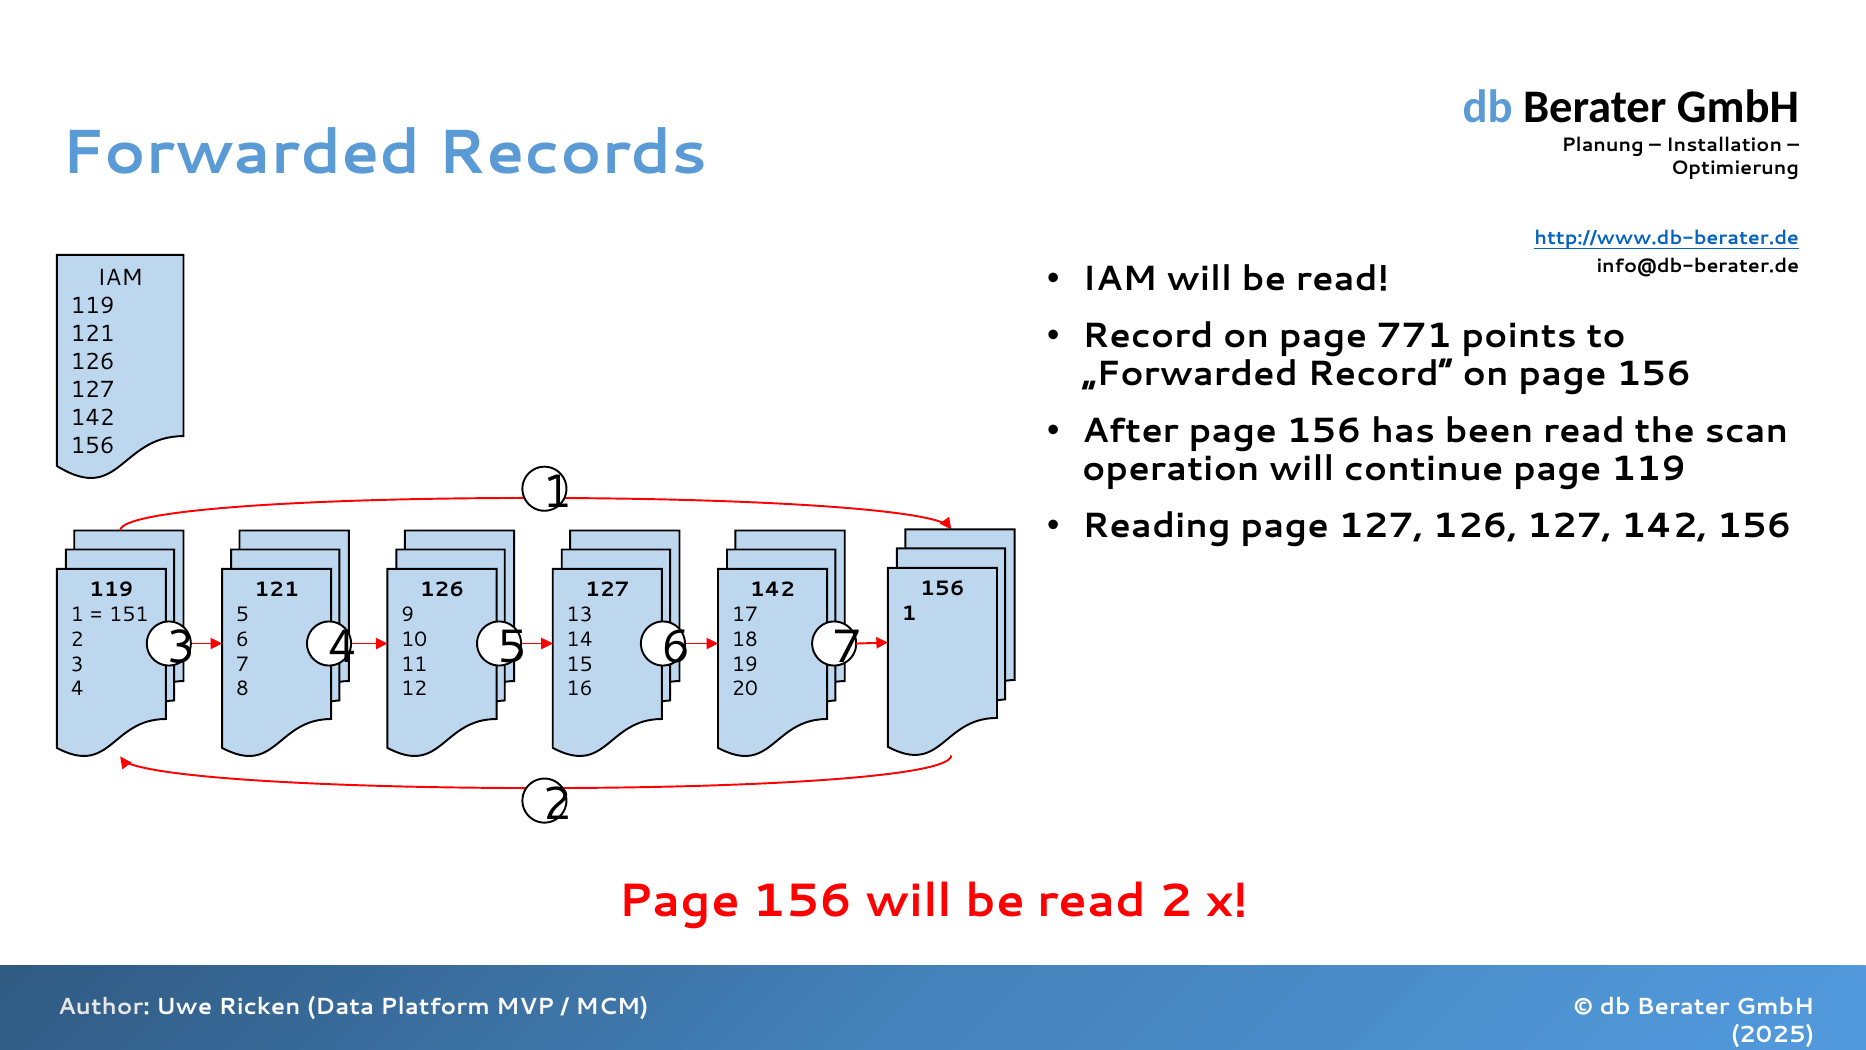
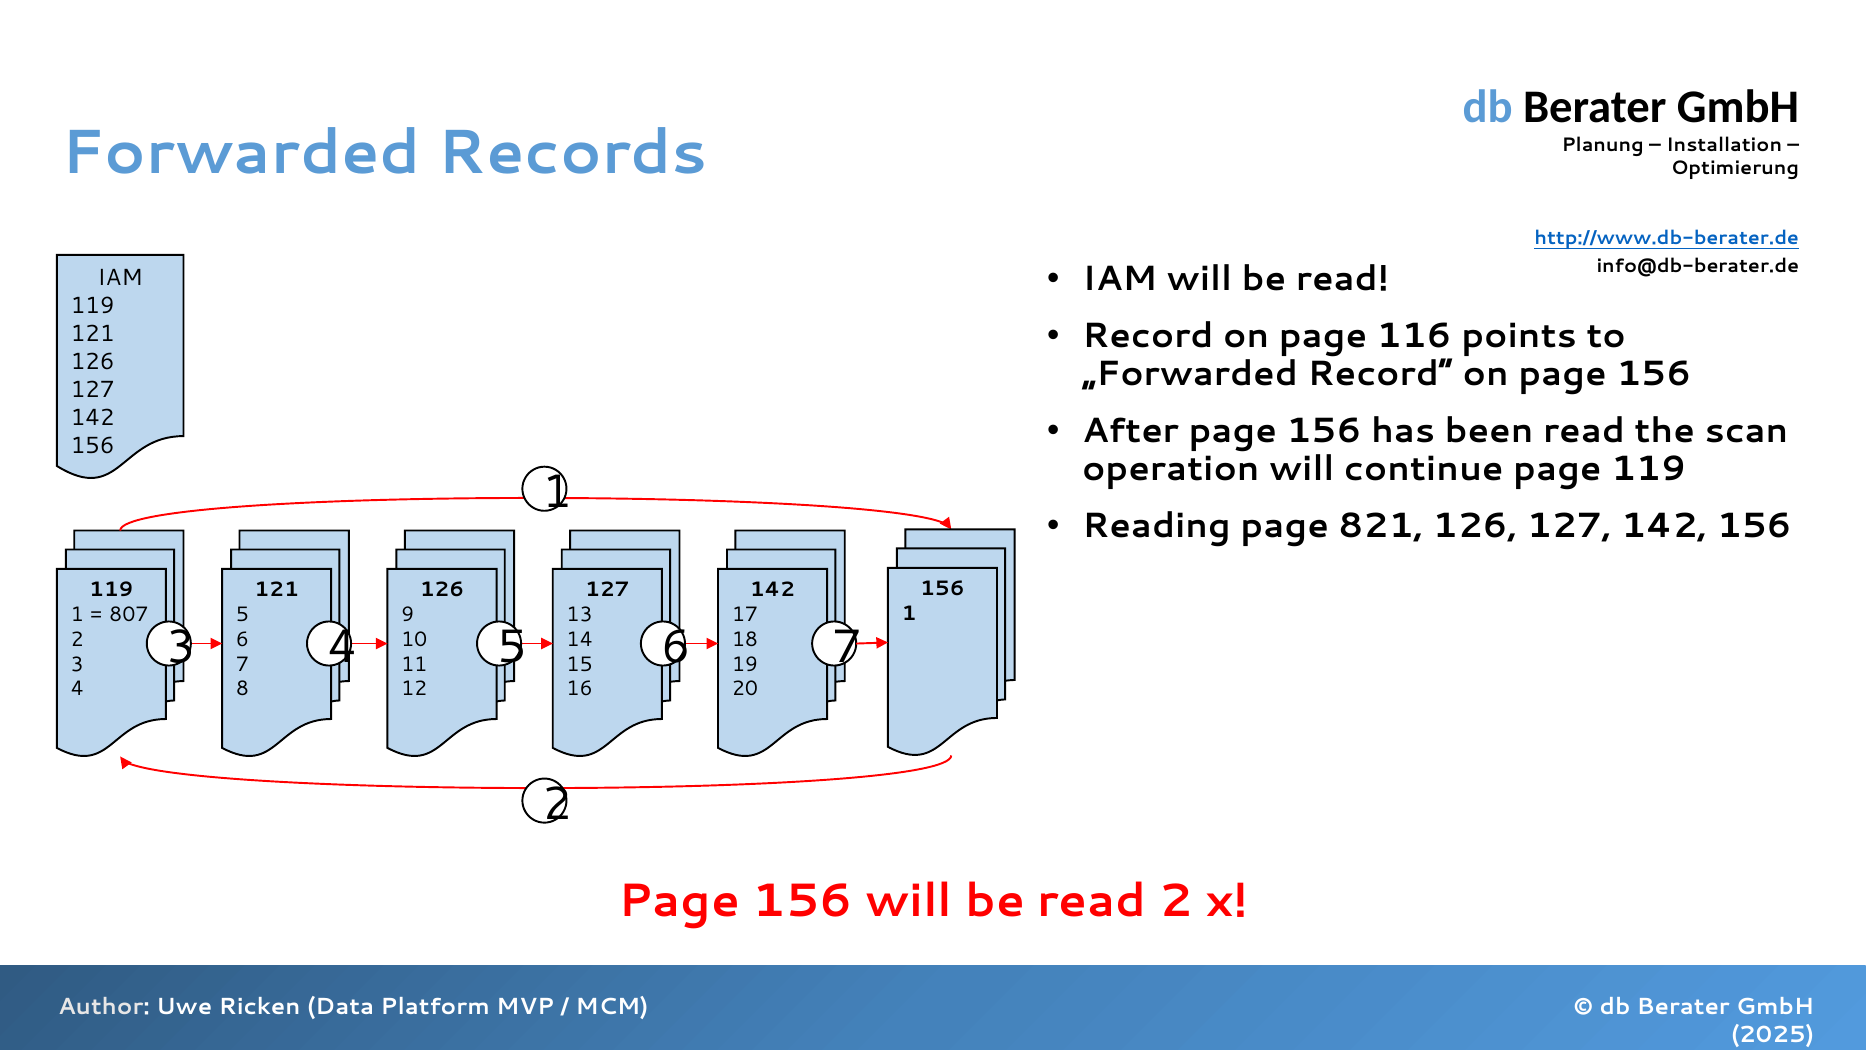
771: 771 -> 116
page 127: 127 -> 821
151: 151 -> 807
